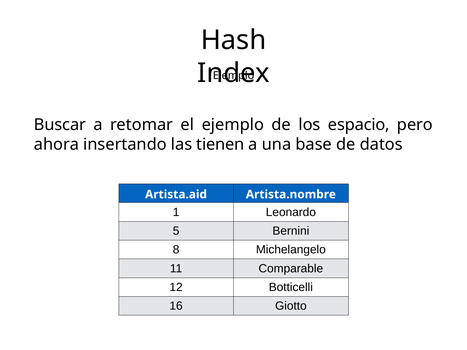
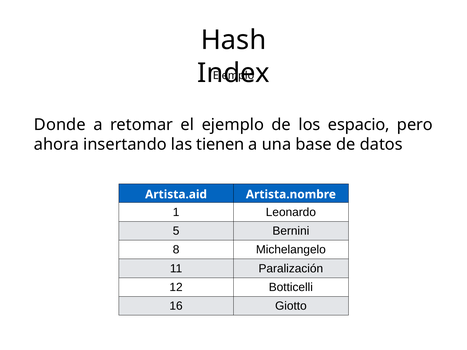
Buscar: Buscar -> Donde
Comparable: Comparable -> Paralización
